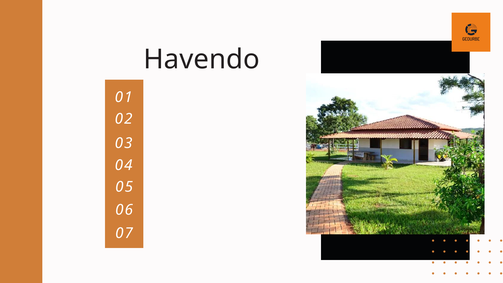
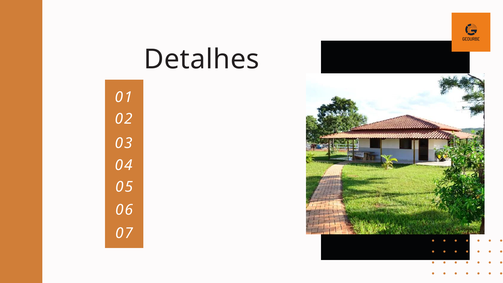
Havendo: Havendo -> Detalhes
